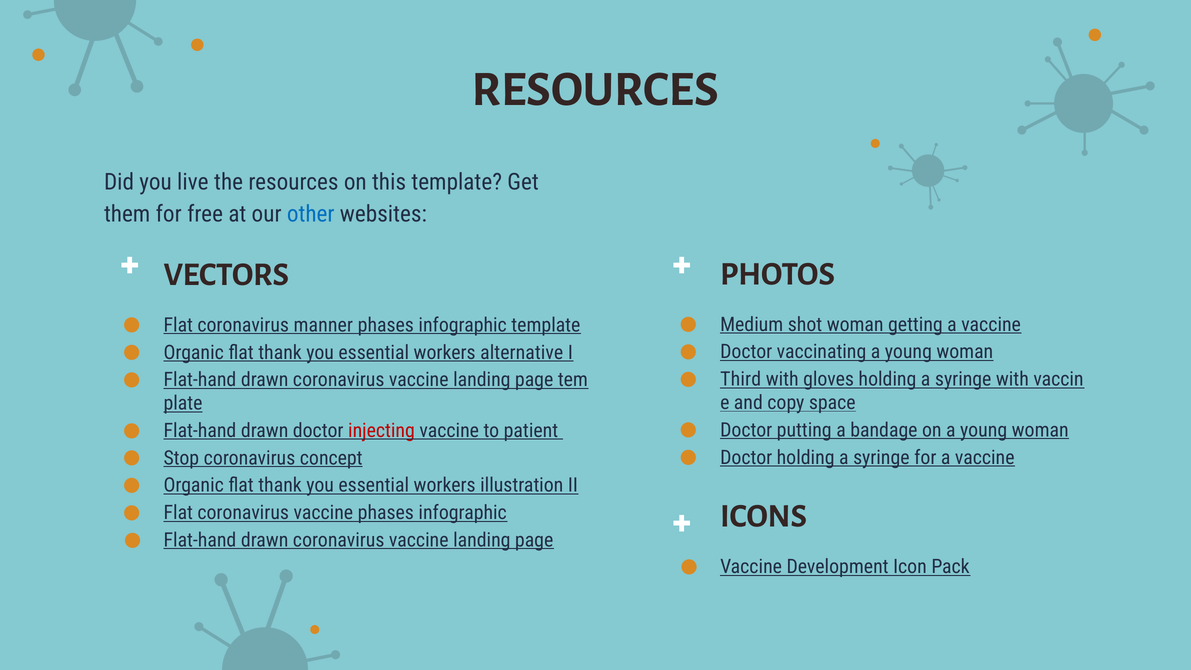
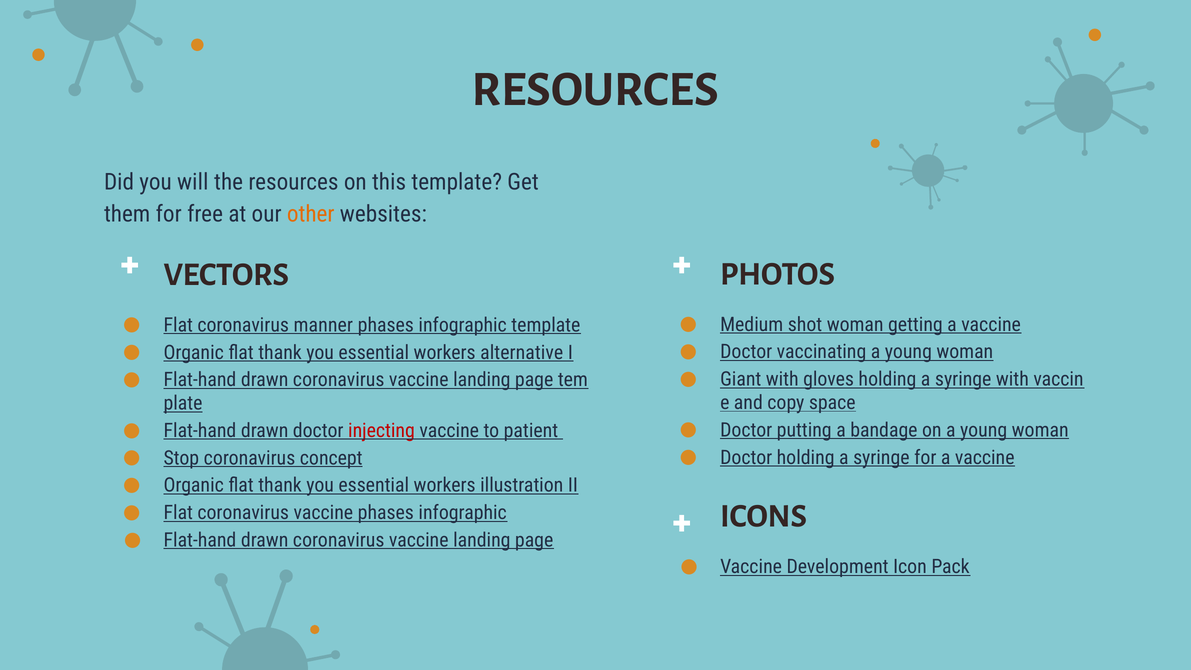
live: live -> will
other colour: blue -> orange
Third: Third -> Giant
